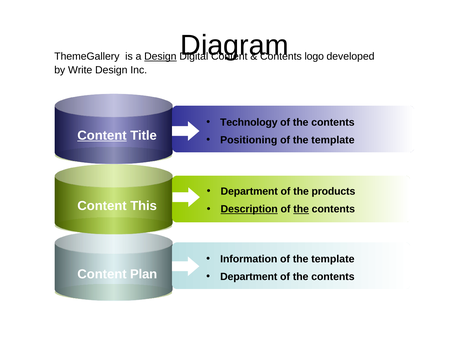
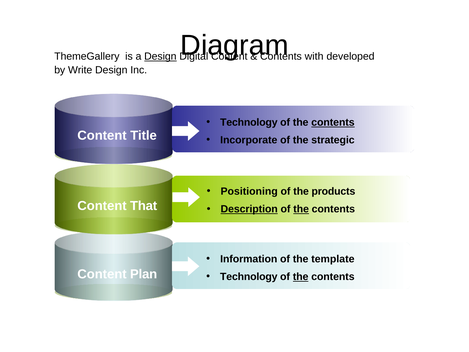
logo: logo -> with
contents at (333, 122) underline: none -> present
Content at (102, 135) underline: present -> none
Positioning: Positioning -> Incorporate
template at (333, 140): template -> strategic
Department at (249, 191): Department -> Positioning
This: This -> That
Department at (249, 277): Department -> Technology
the at (301, 277) underline: none -> present
